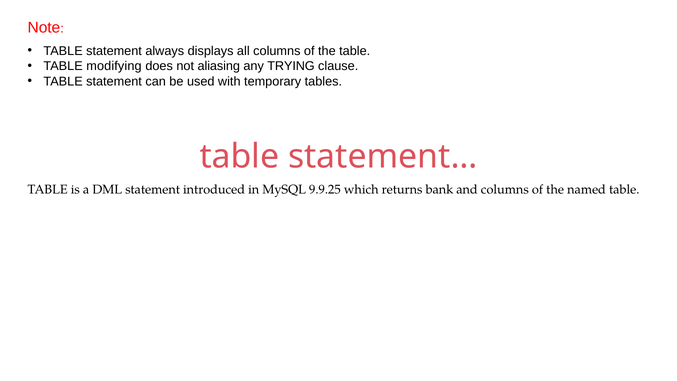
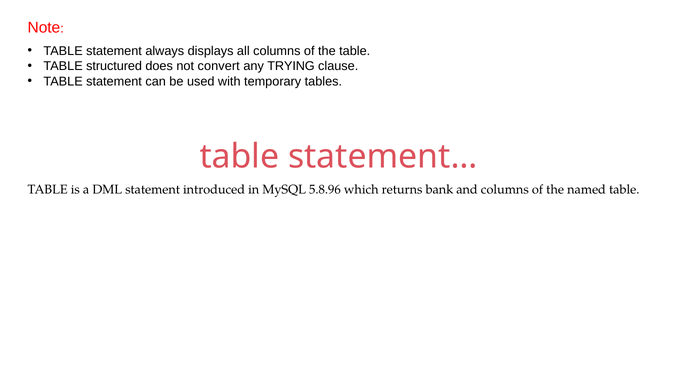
modifying: modifying -> structured
aliasing: aliasing -> convert
9.9.25: 9.9.25 -> 5.8.96
